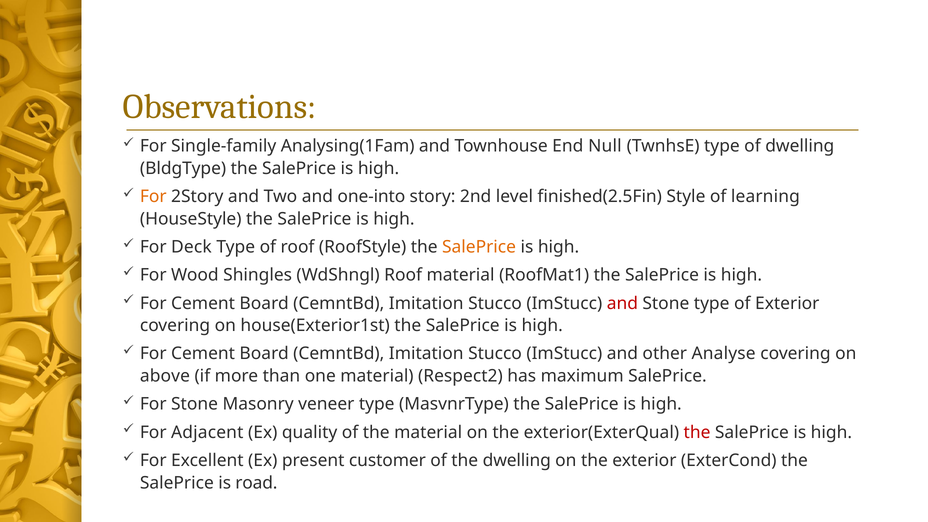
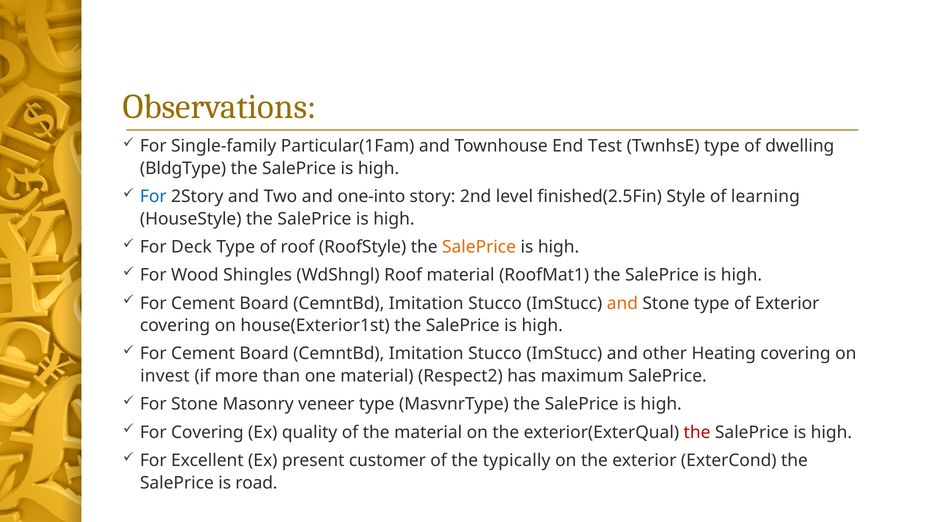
Analysing(1Fam: Analysing(1Fam -> Particular(1Fam
Null: Null -> Test
For at (153, 197) colour: orange -> blue
and at (622, 303) colour: red -> orange
Analyse: Analyse -> Heating
above: above -> invest
For Adjacent: Adjacent -> Covering
the dwelling: dwelling -> typically
